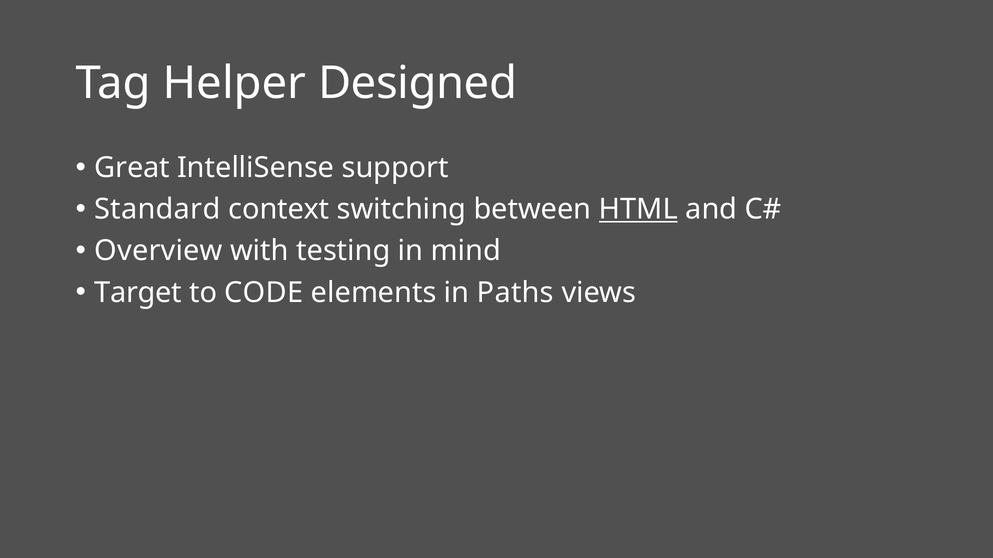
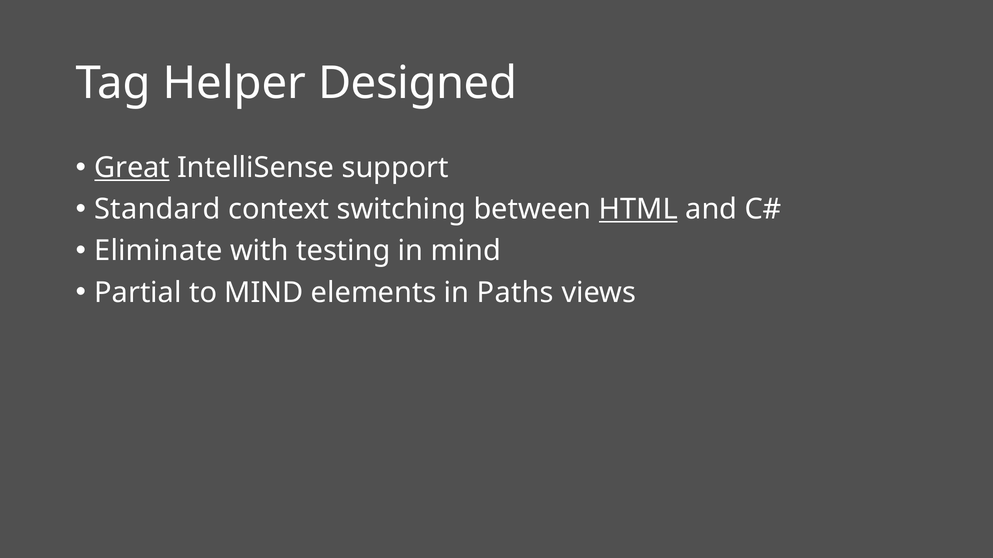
Great underline: none -> present
Overview: Overview -> Eliminate
Target: Target -> Partial
to CODE: CODE -> MIND
